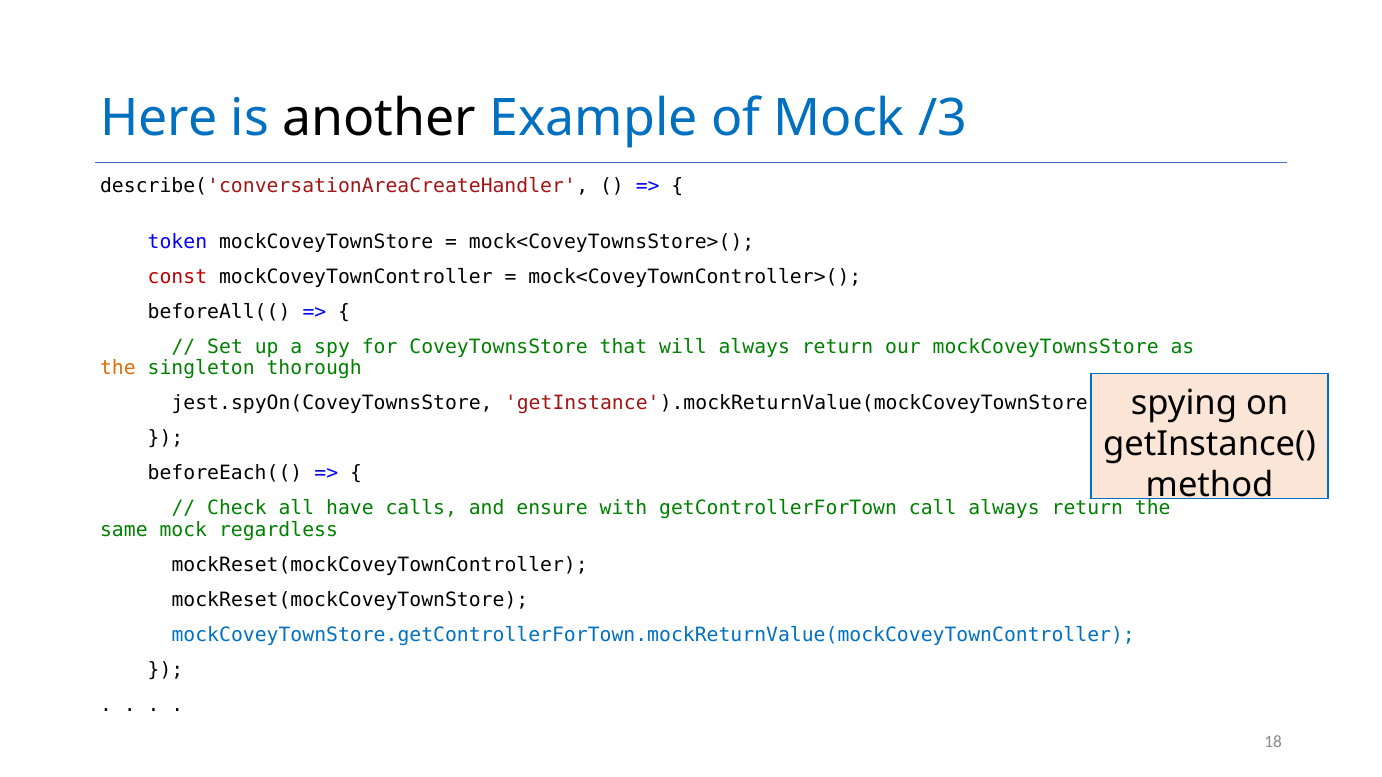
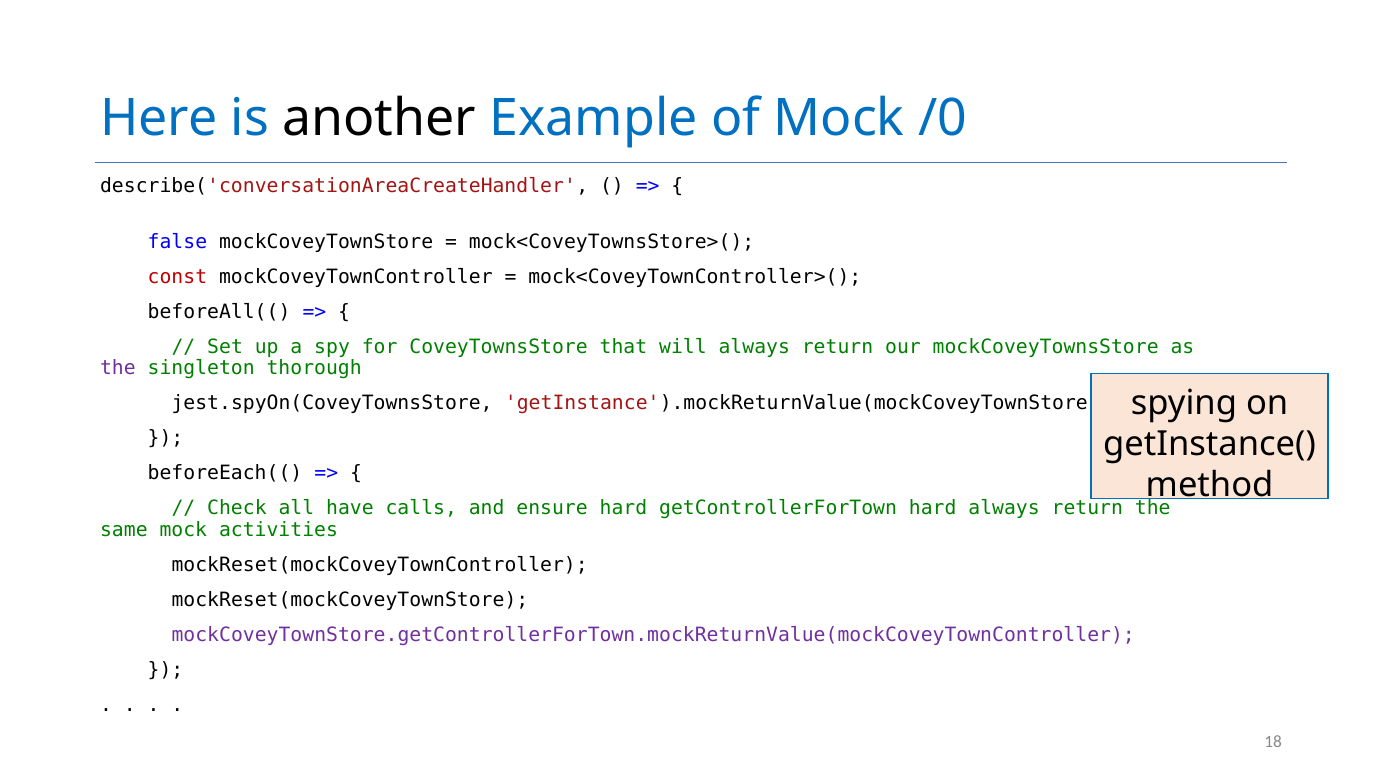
/3: /3 -> /0
token: token -> false
the at (118, 369) colour: orange -> purple
ensure with: with -> hard
getControllerForTown call: call -> hard
regardless: regardless -> activities
mockCoveyTownStore.getControllerForTown.mockReturnValue(mockCoveyTownController colour: blue -> purple
